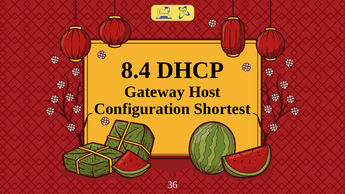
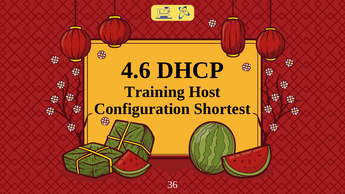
8.4: 8.4 -> 4.6
Gateway: Gateway -> Training
